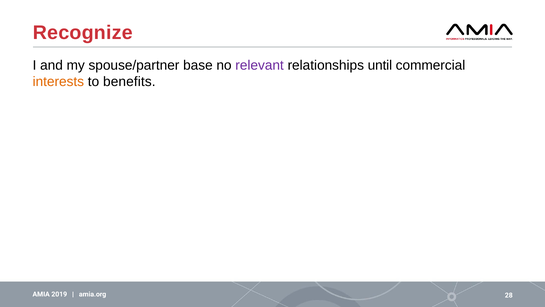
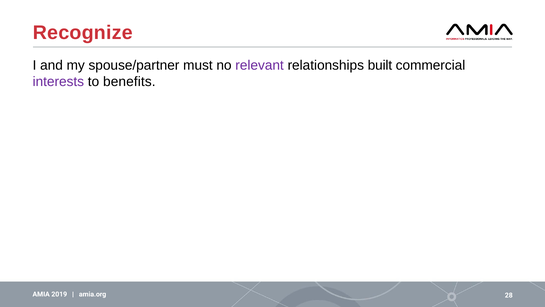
base: base -> must
until: until -> built
interests colour: orange -> purple
